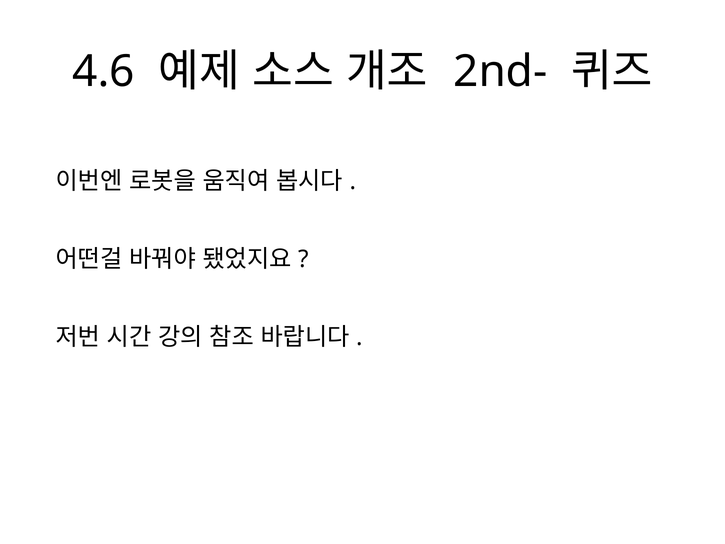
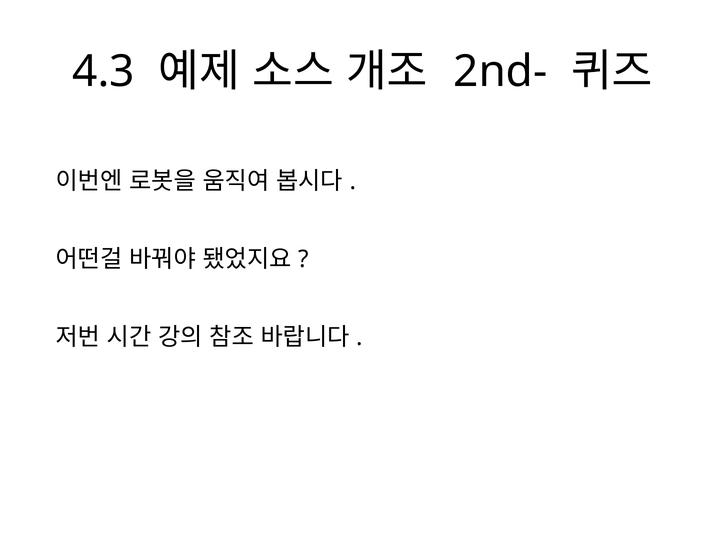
4.6: 4.6 -> 4.3
